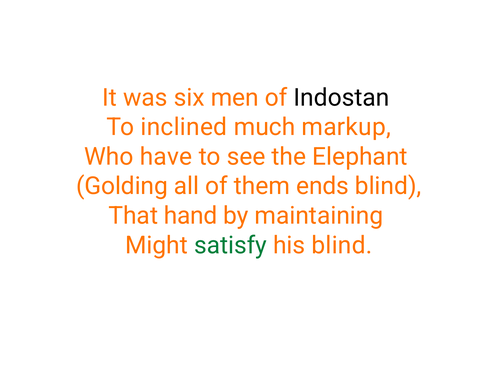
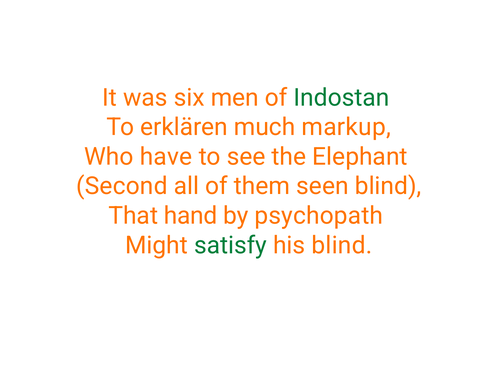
Indostan colour: black -> green
inclined: inclined -> erklären
Golding: Golding -> Second
ends: ends -> seen
maintaining: maintaining -> psychopath
